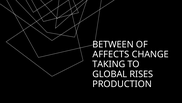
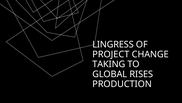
BETWEEN: BETWEEN -> LINGRESS
AFFECTS: AFFECTS -> PROJECT
